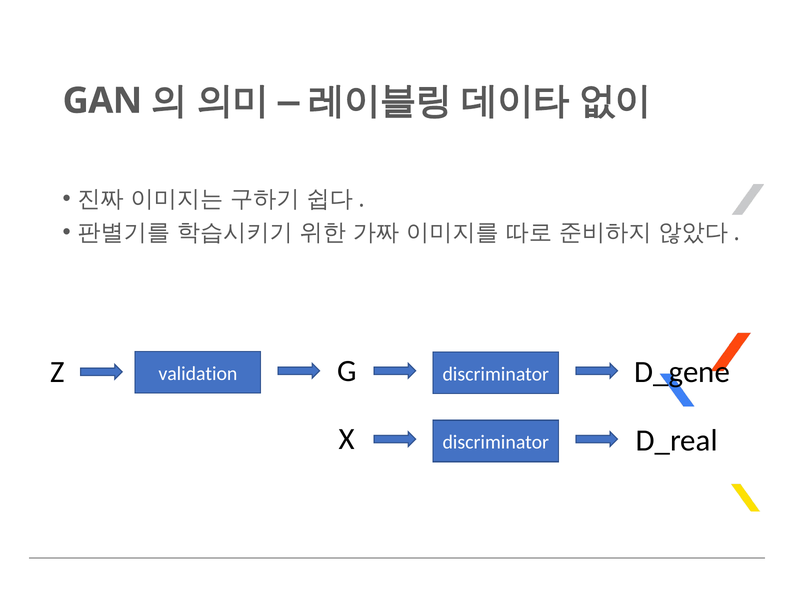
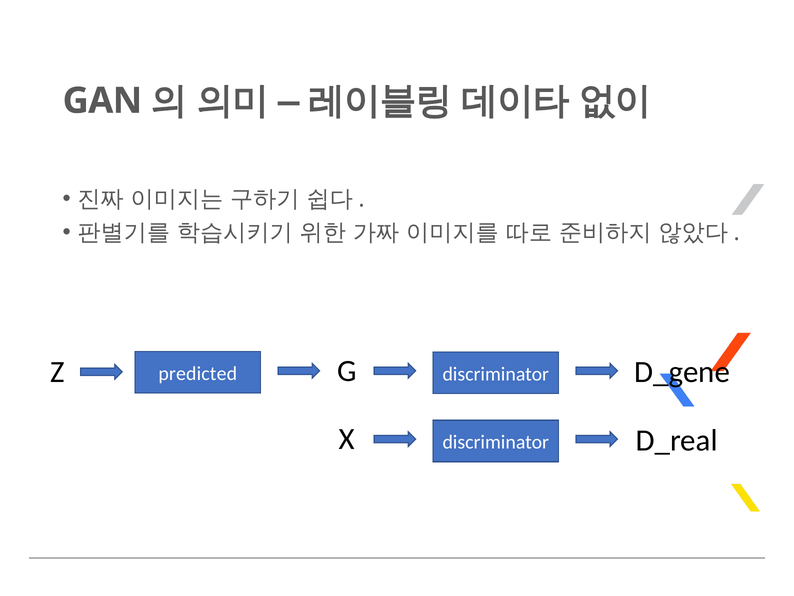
validation: validation -> predicted
